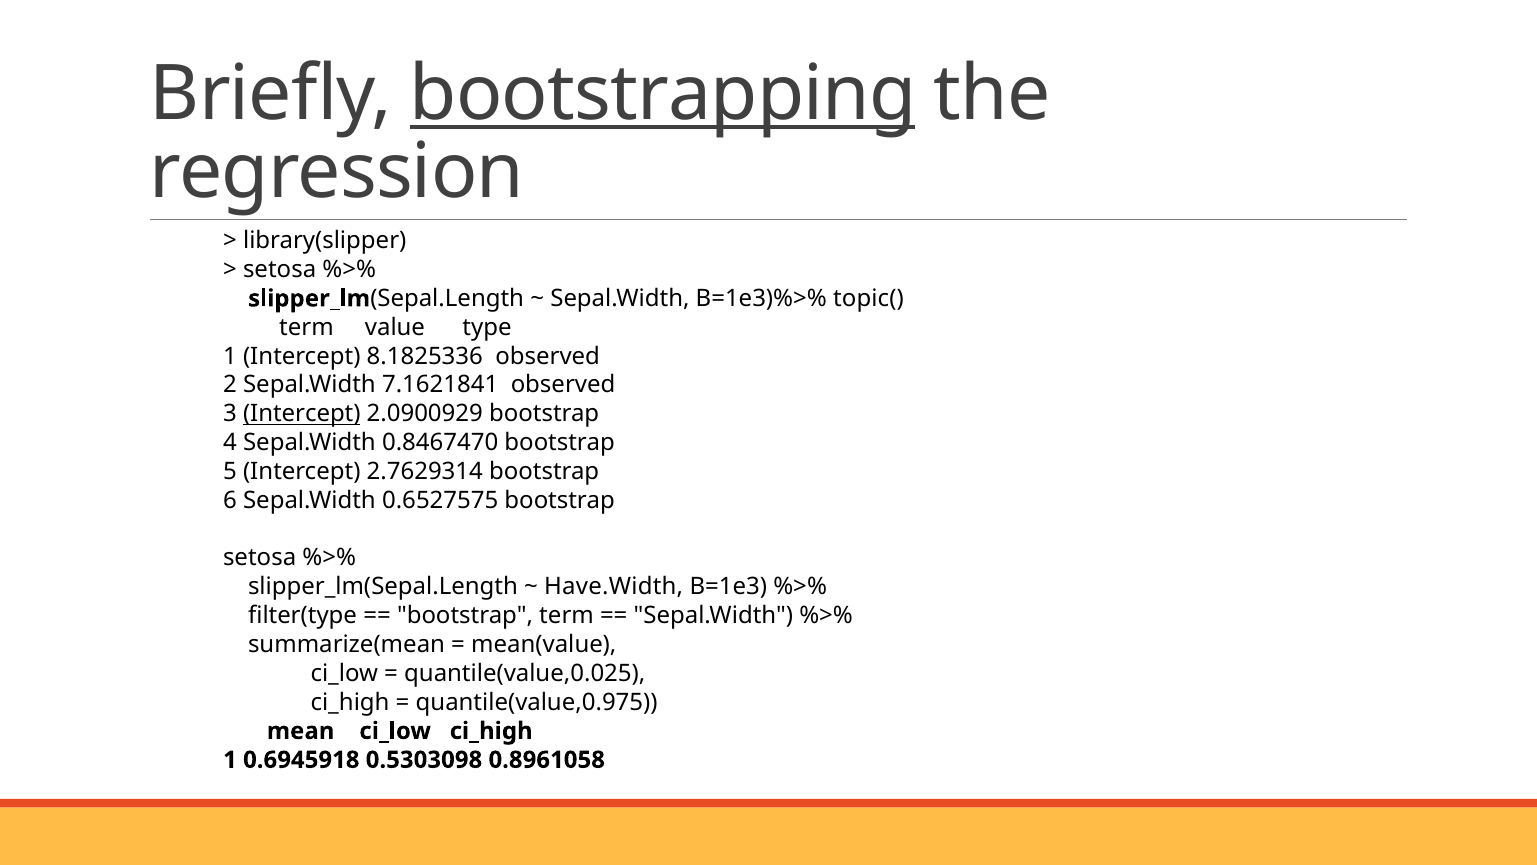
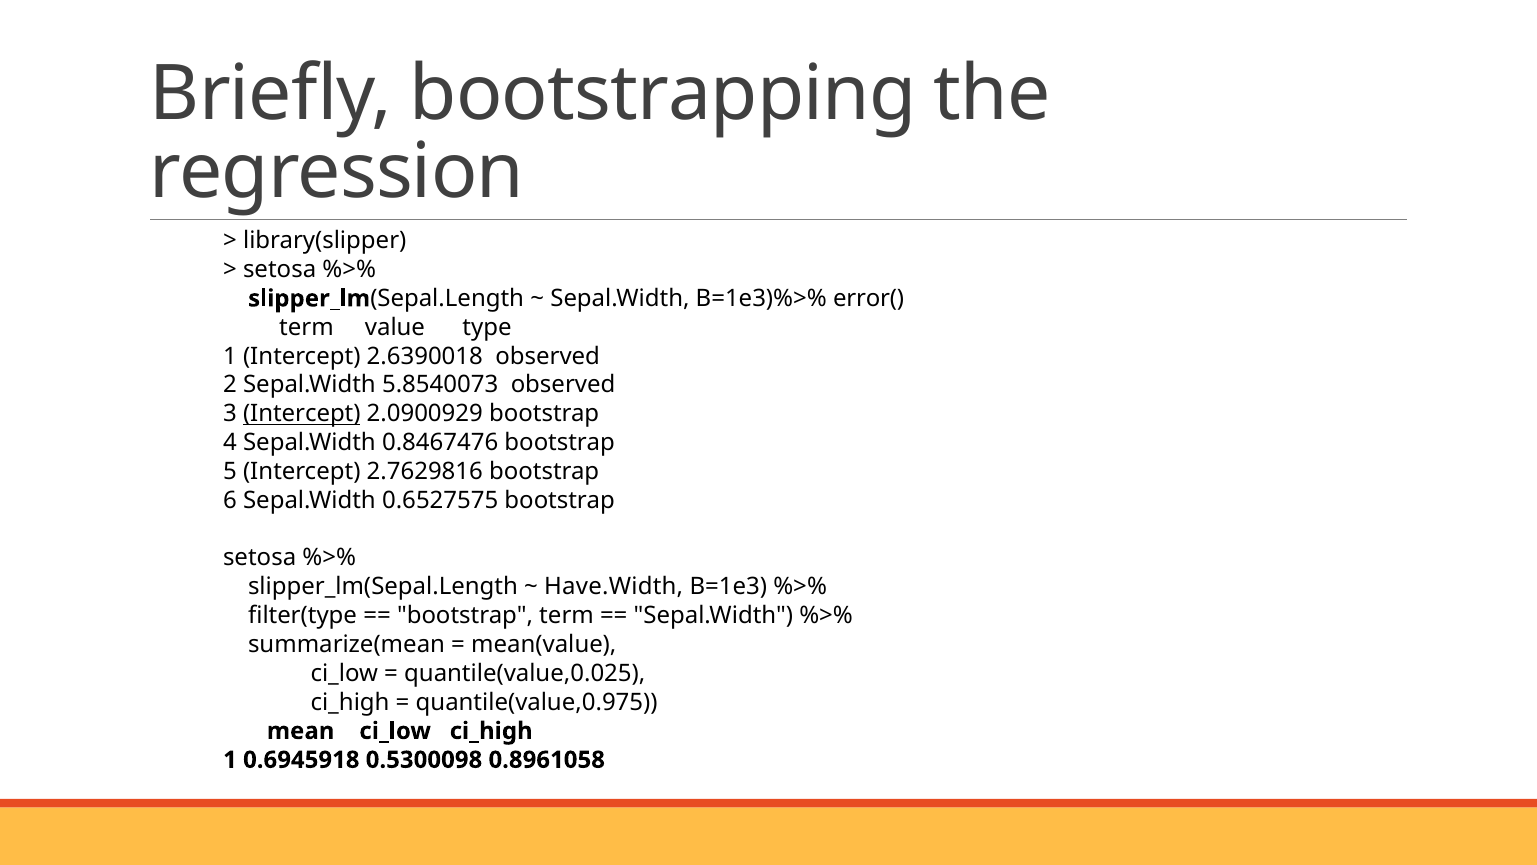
bootstrapping underline: present -> none
topic(: topic( -> error(
8.1825336: 8.1825336 -> 2.6390018
7.1621841: 7.1621841 -> 5.8540073
0.8467470: 0.8467470 -> 0.8467476
2.7629314: 2.7629314 -> 2.7629816
0.5303098: 0.5303098 -> 0.5300098
